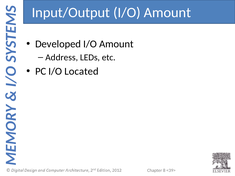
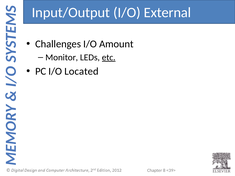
Input/Output I/O Amount: Amount -> External
Developed: Developed -> Challenges
Address: Address -> Monitor
etc underline: none -> present
